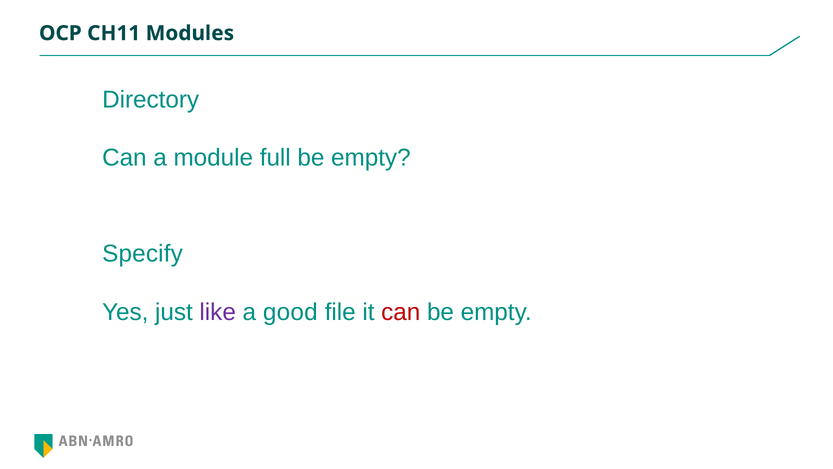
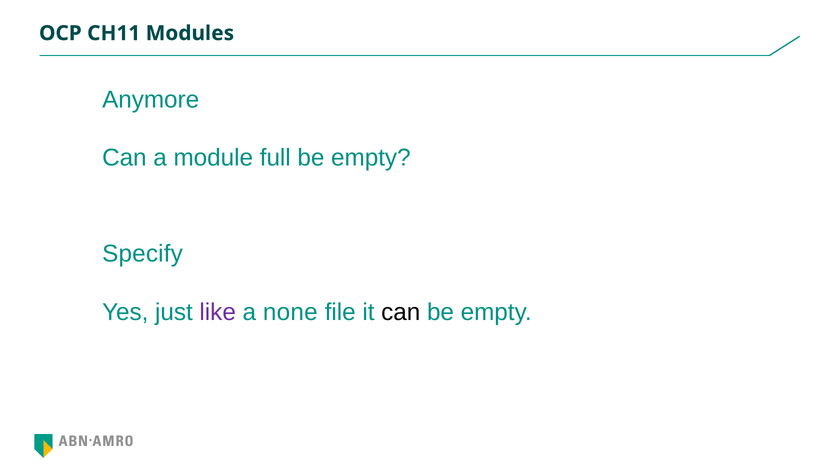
Directory: Directory -> Anymore
good: good -> none
can at (401, 312) colour: red -> black
